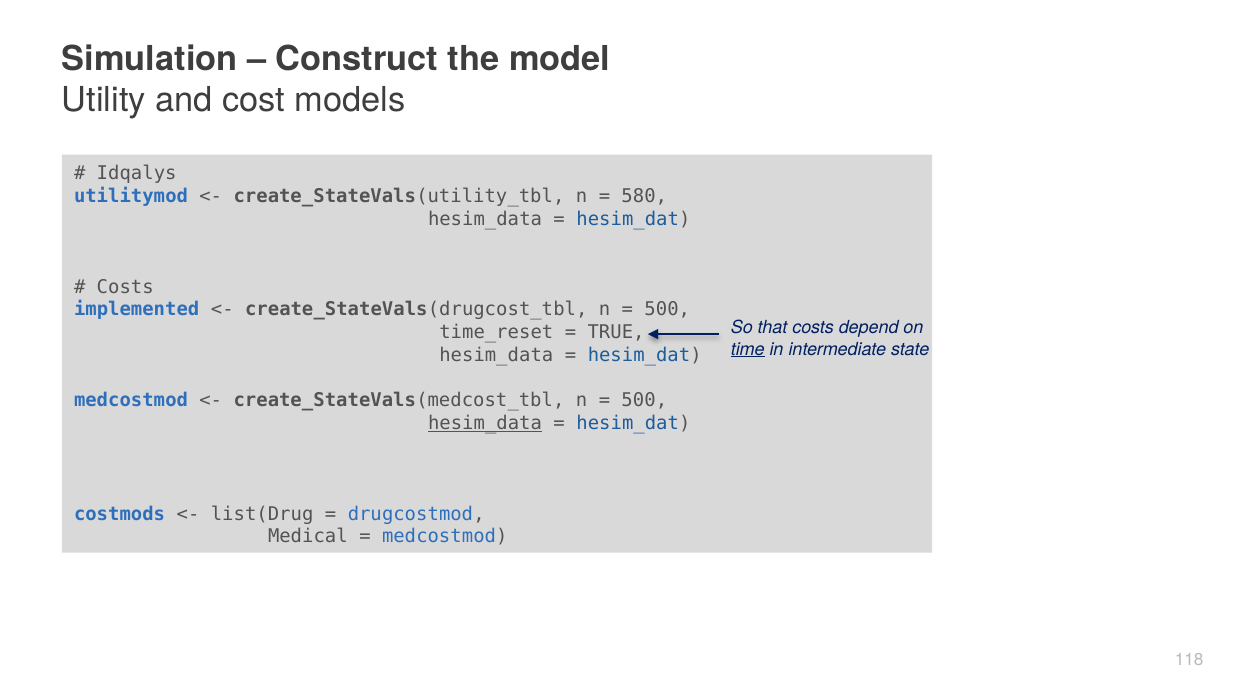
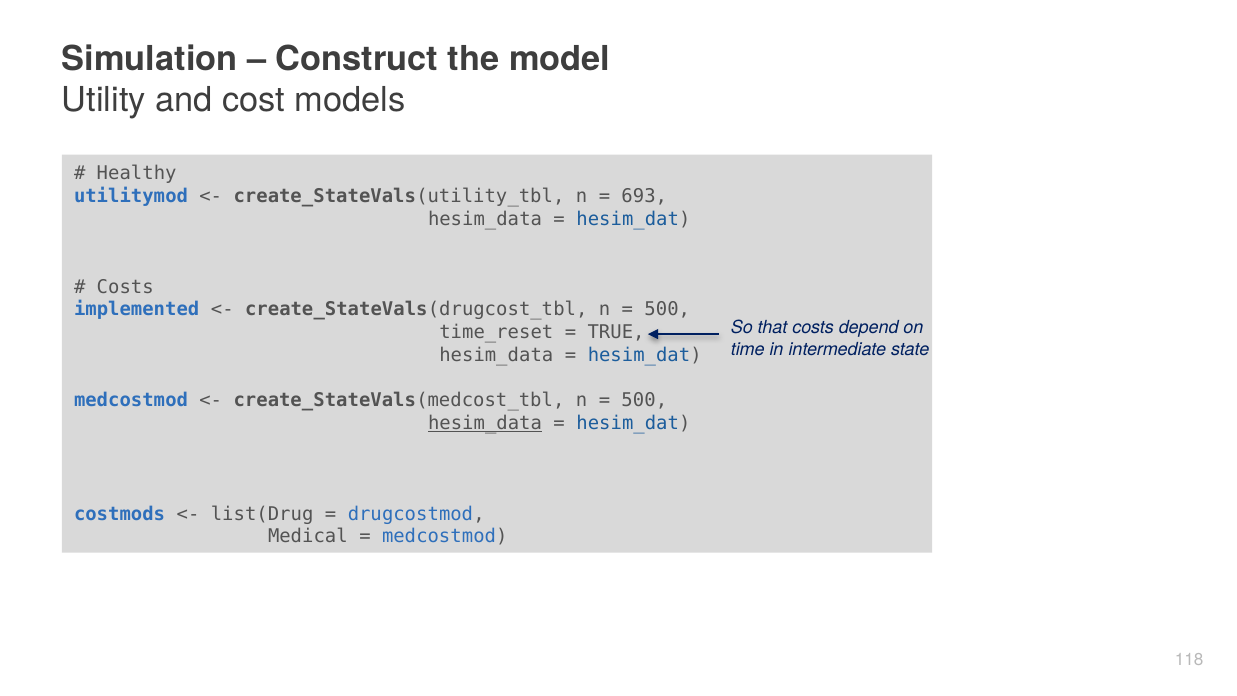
Idqalys: Idqalys -> Healthy
580: 580 -> 693
time underline: present -> none
